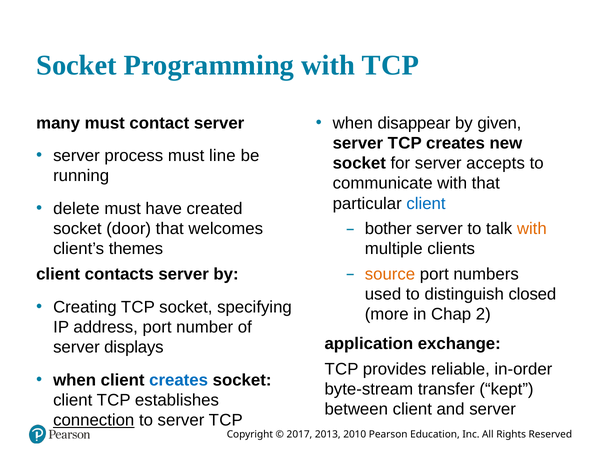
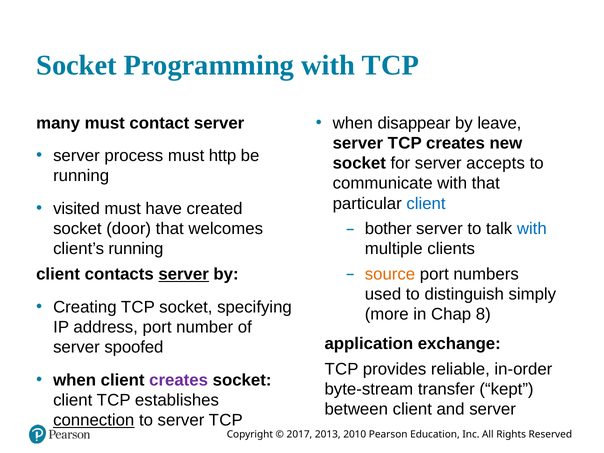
given: given -> leave
line: line -> http
delete: delete -> visited
with at (532, 229) colour: orange -> blue
client’s themes: themes -> running
server at (184, 274) underline: none -> present
closed: closed -> simply
2: 2 -> 8
displays: displays -> spoofed
creates at (179, 380) colour: blue -> purple
